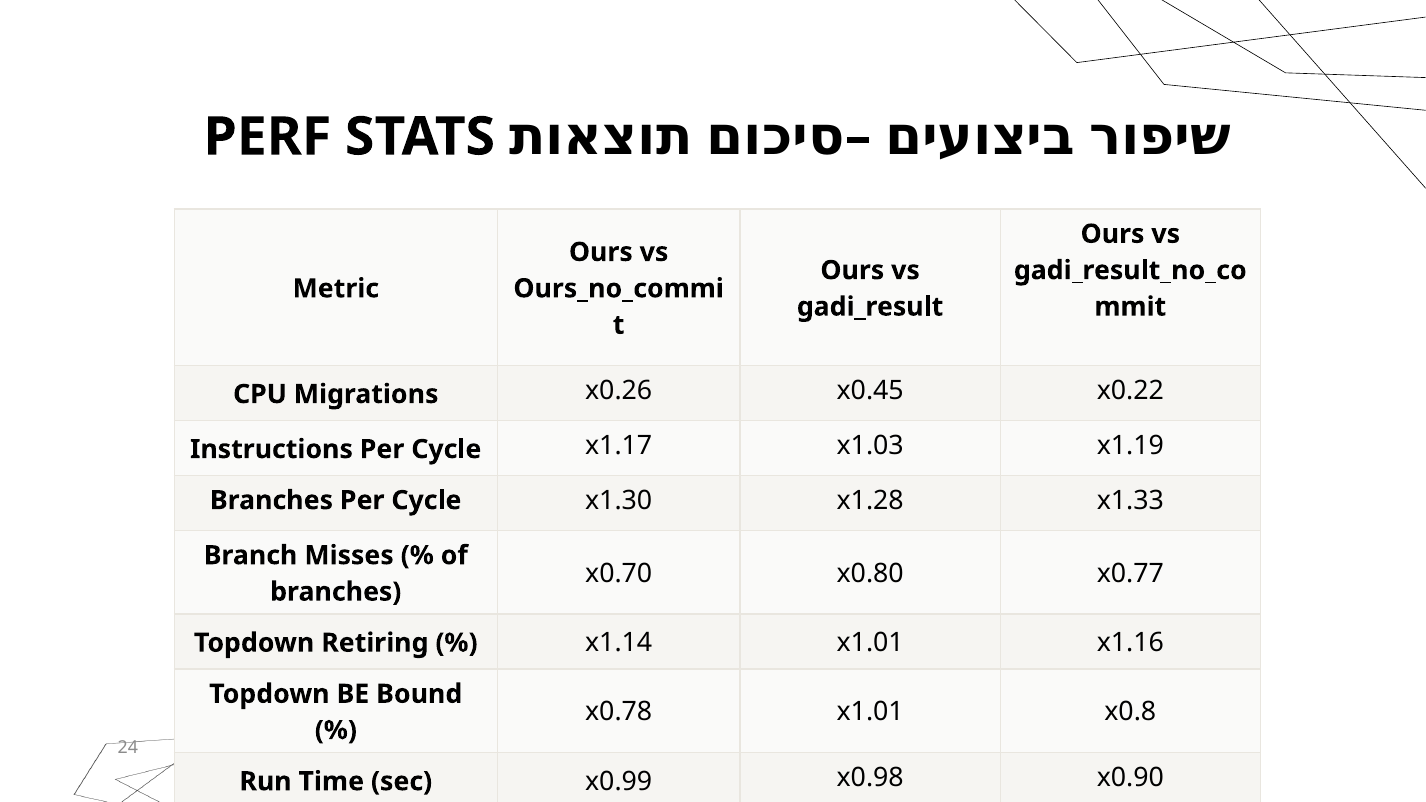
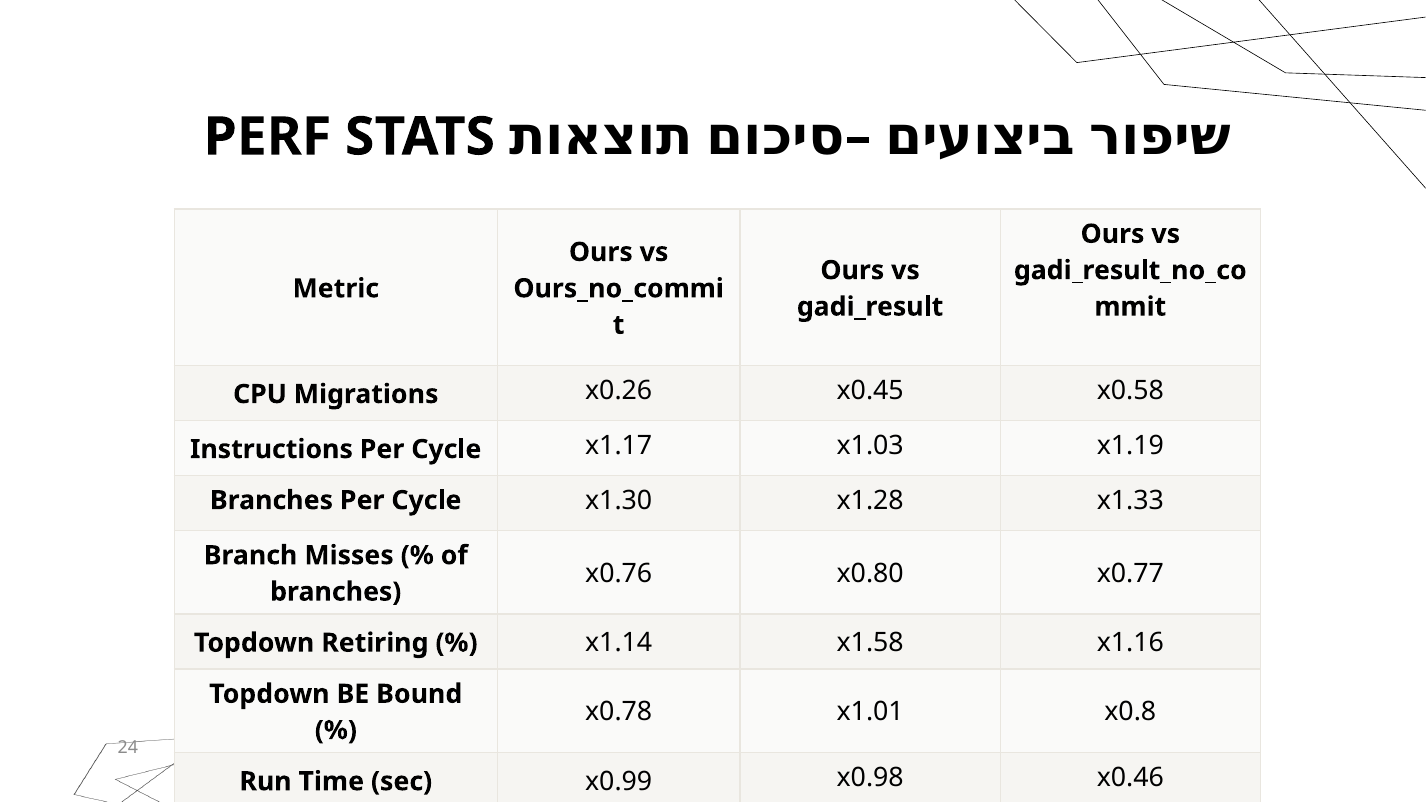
x0.22: x0.22 -> x0.58
x0.70: x0.70 -> x0.76
x1.14 x1.01: x1.01 -> x1.58
x0.90: x0.90 -> x0.46
